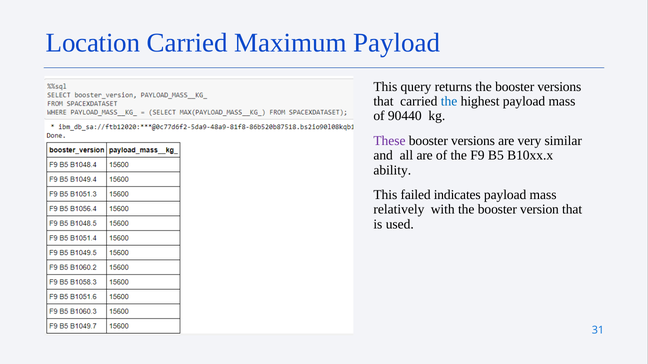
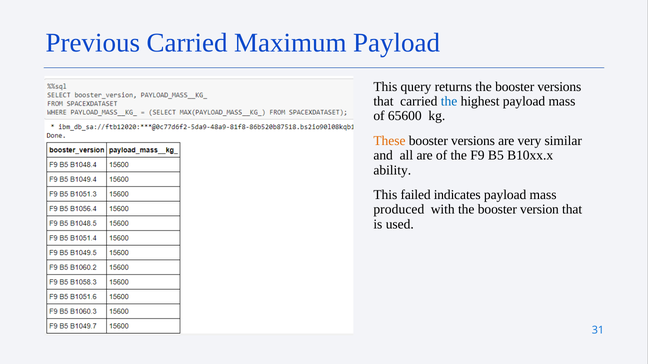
Location: Location -> Previous
90440: 90440 -> 65600
These colour: purple -> orange
relatively: relatively -> produced
